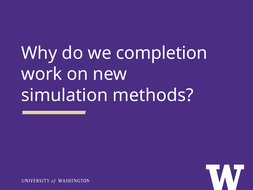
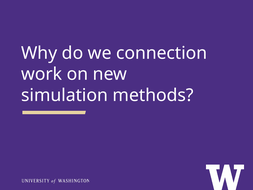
completion: completion -> connection
